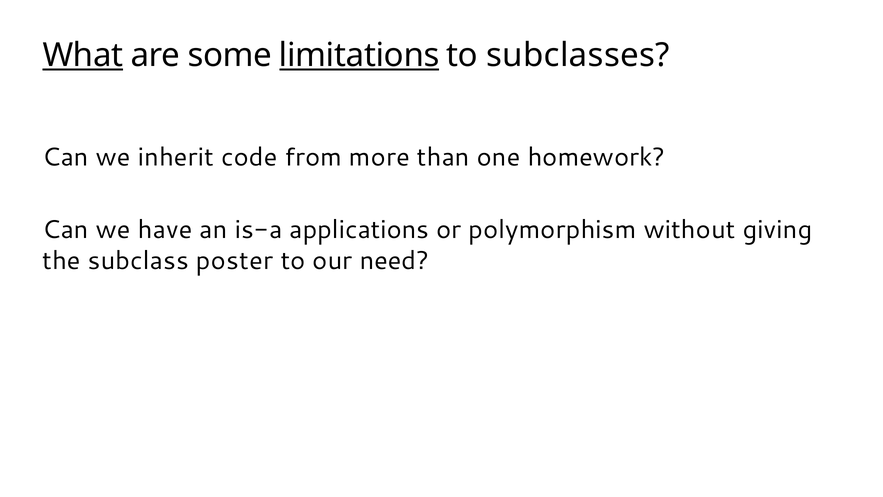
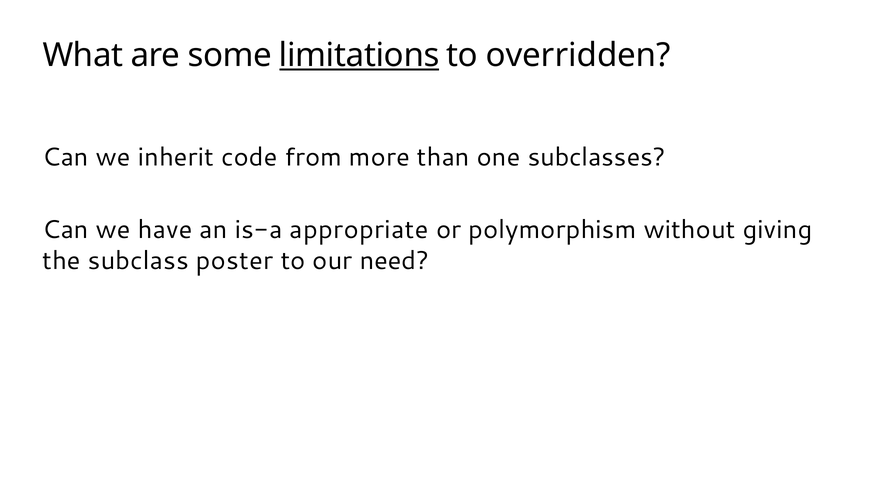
What underline: present -> none
subclasses: subclasses -> overridden
homework: homework -> subclasses
applications: applications -> appropriate
